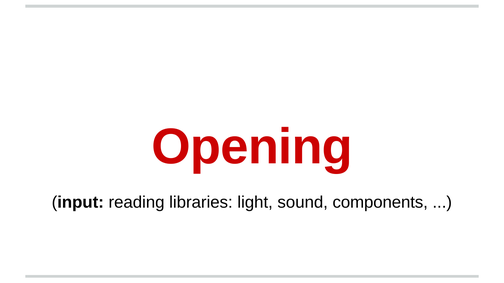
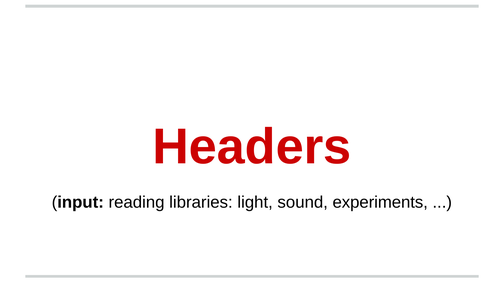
Opening: Opening -> Headers
components: components -> experiments
